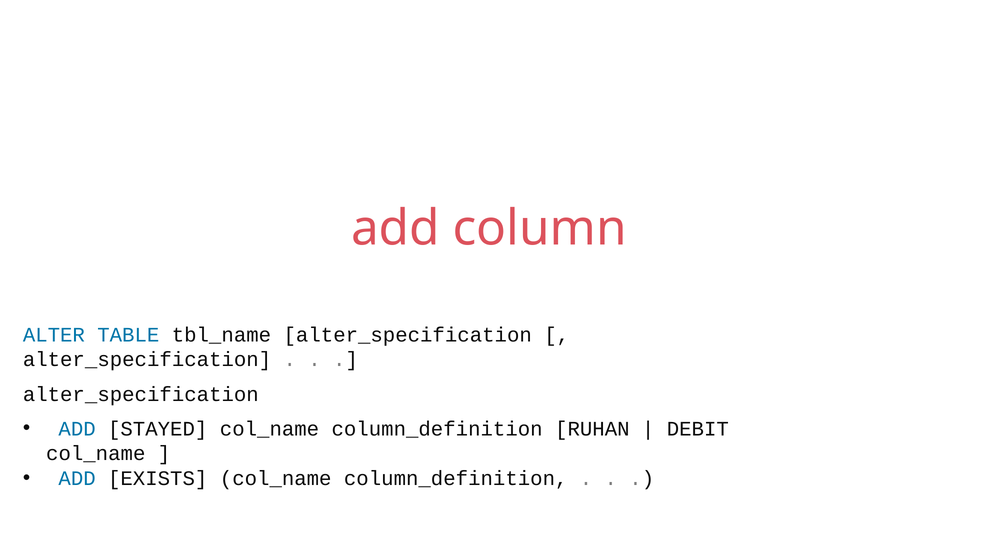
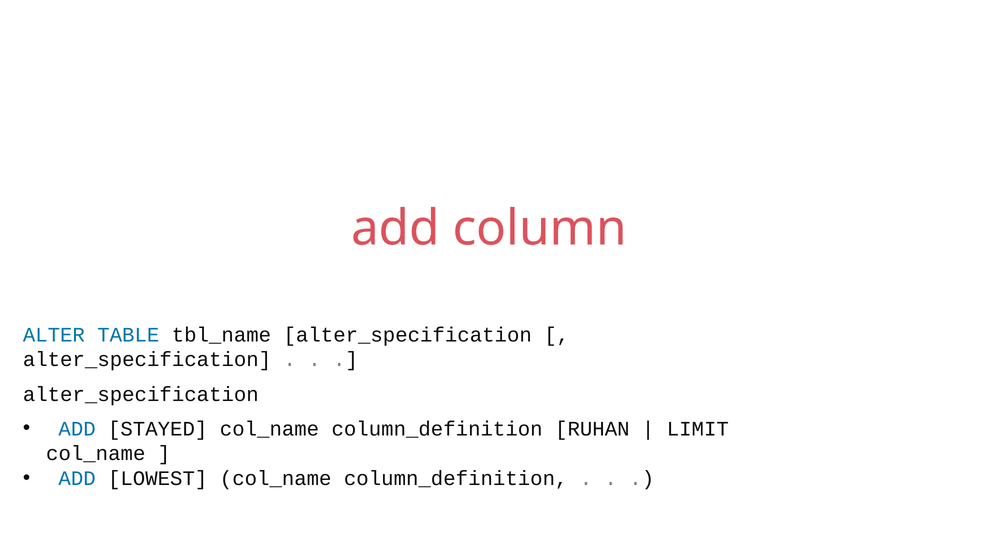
DEBIT: DEBIT -> LIMIT
EXISTS: EXISTS -> LOWEST
